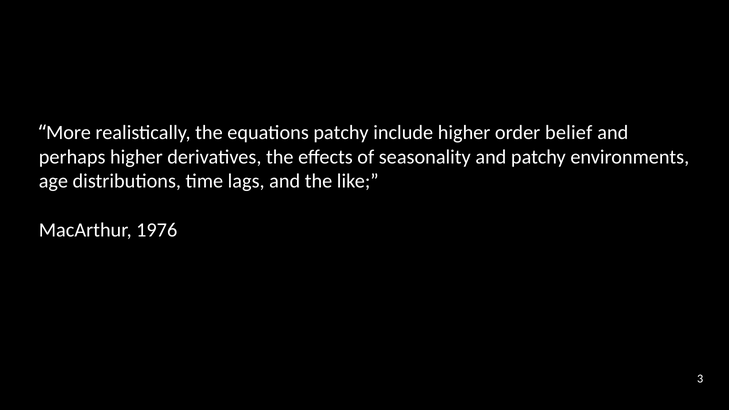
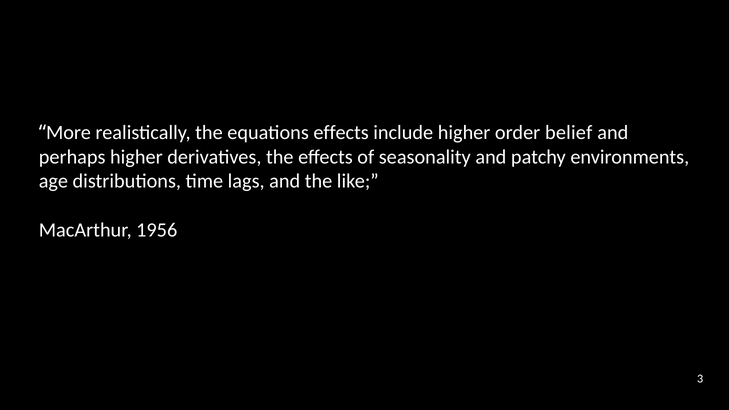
equations patchy: patchy -> effects
1976: 1976 -> 1956
